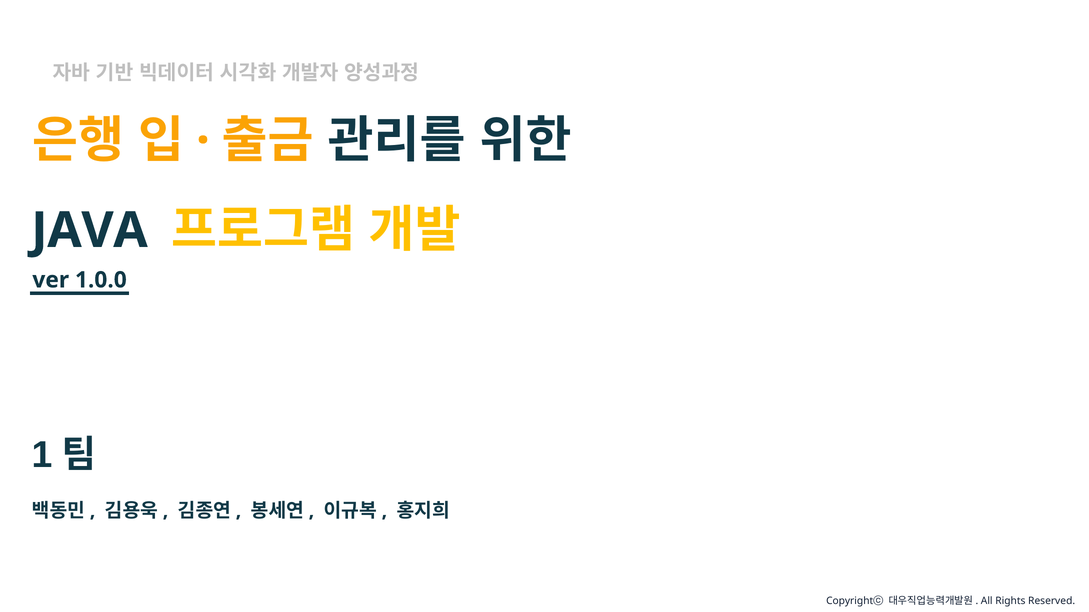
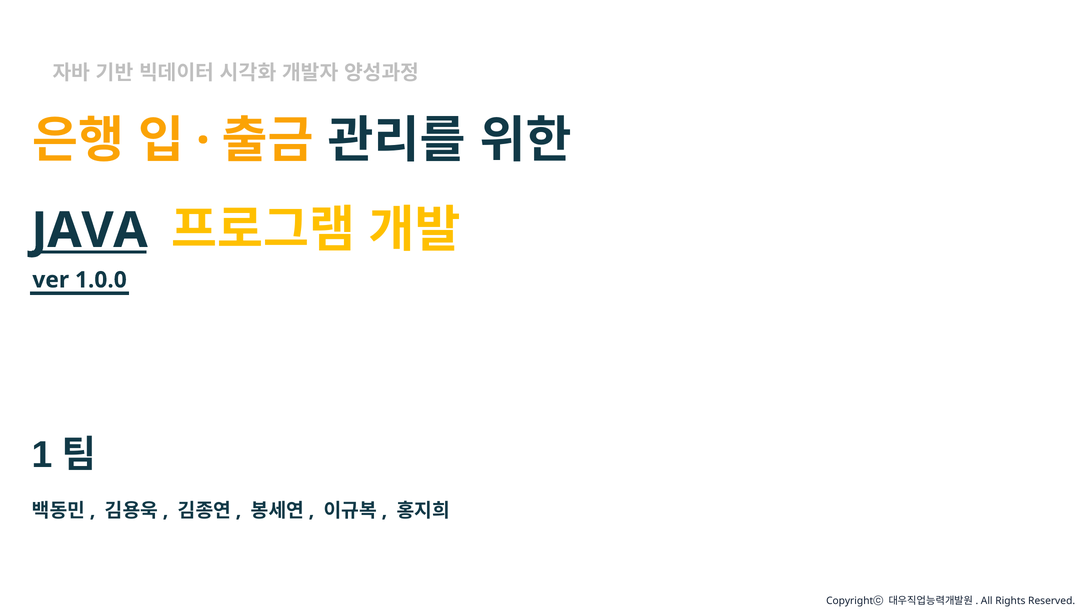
JAVA underline: none -> present
